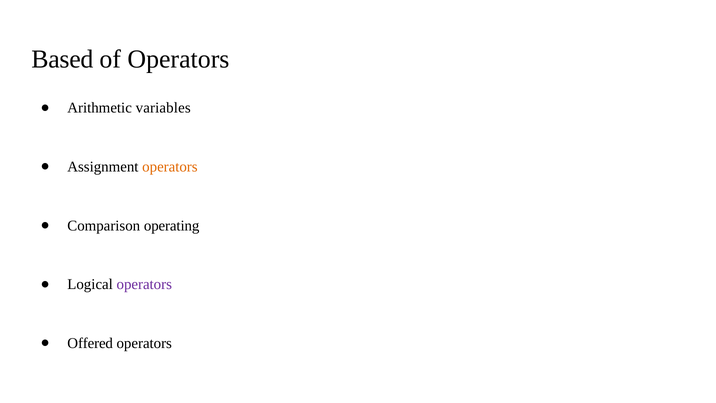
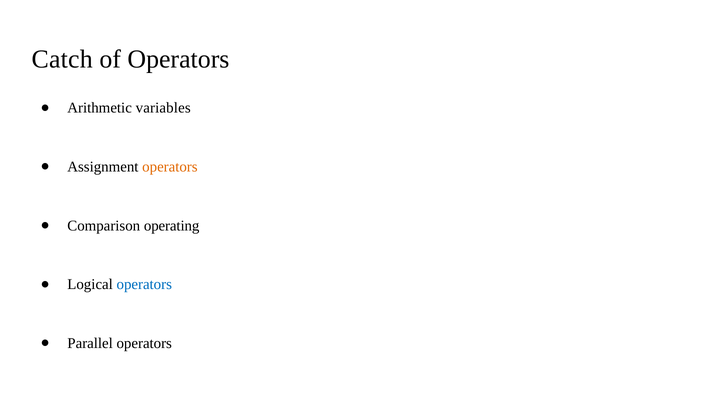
Based: Based -> Catch
operators at (144, 284) colour: purple -> blue
Offered: Offered -> Parallel
